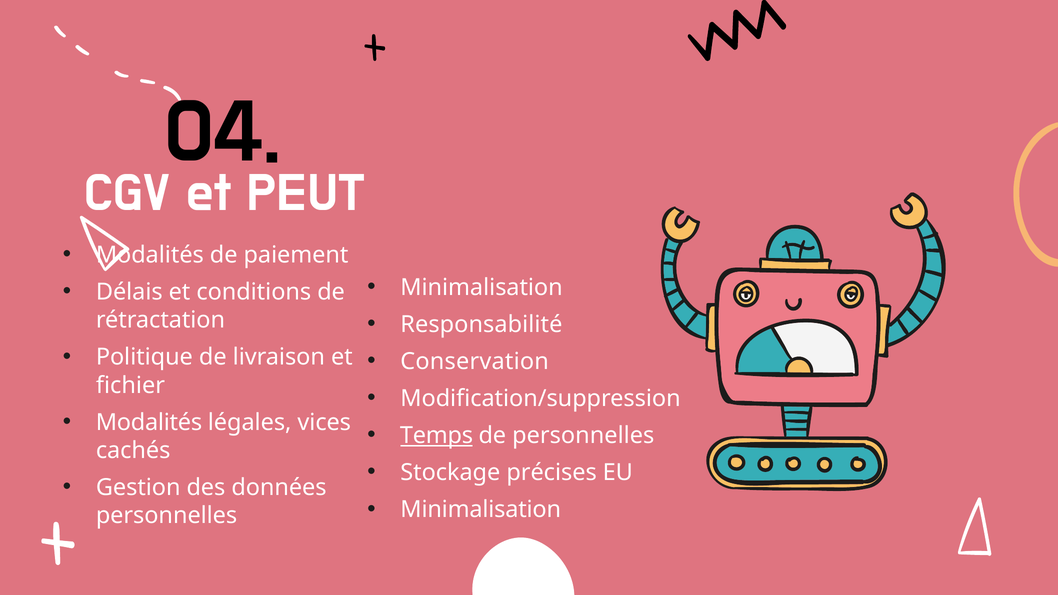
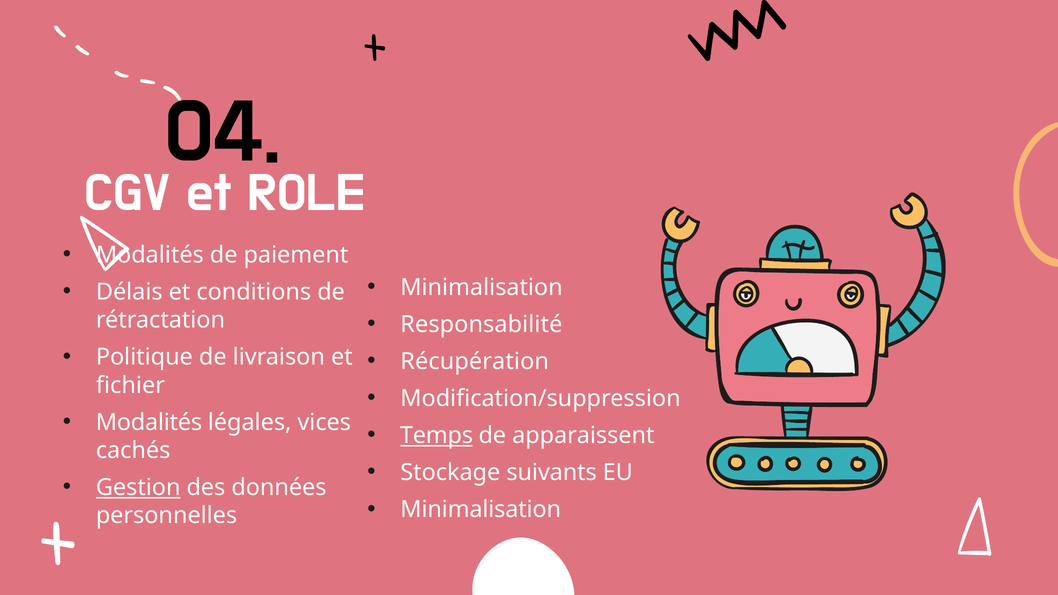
PEUT: PEUT -> ROLE
Conservation: Conservation -> Récupération
de personnelles: personnelles -> apparaissent
précises: précises -> suivants
Gestion underline: none -> present
